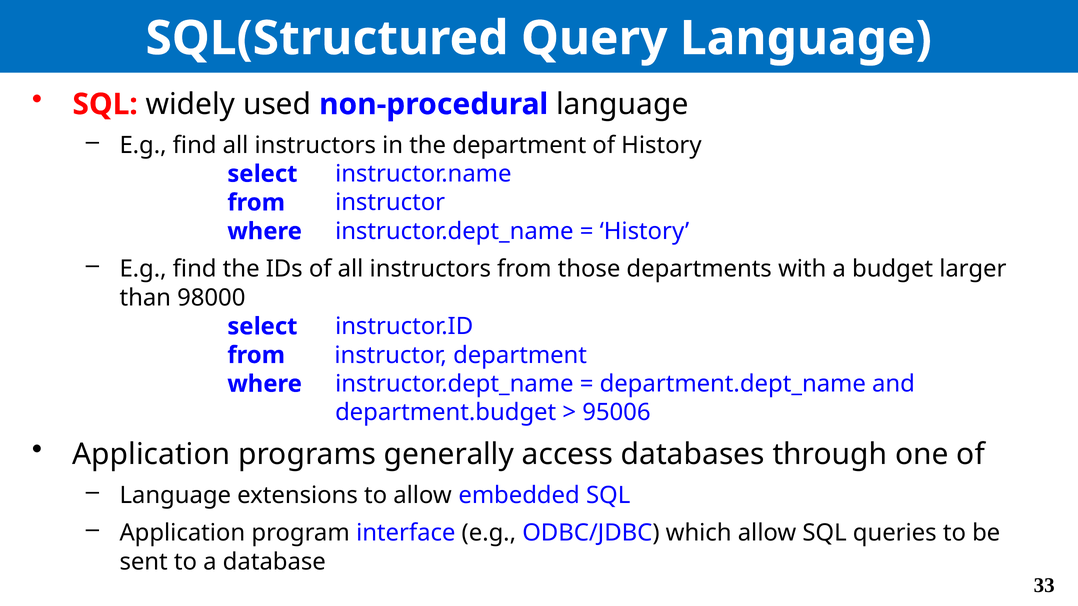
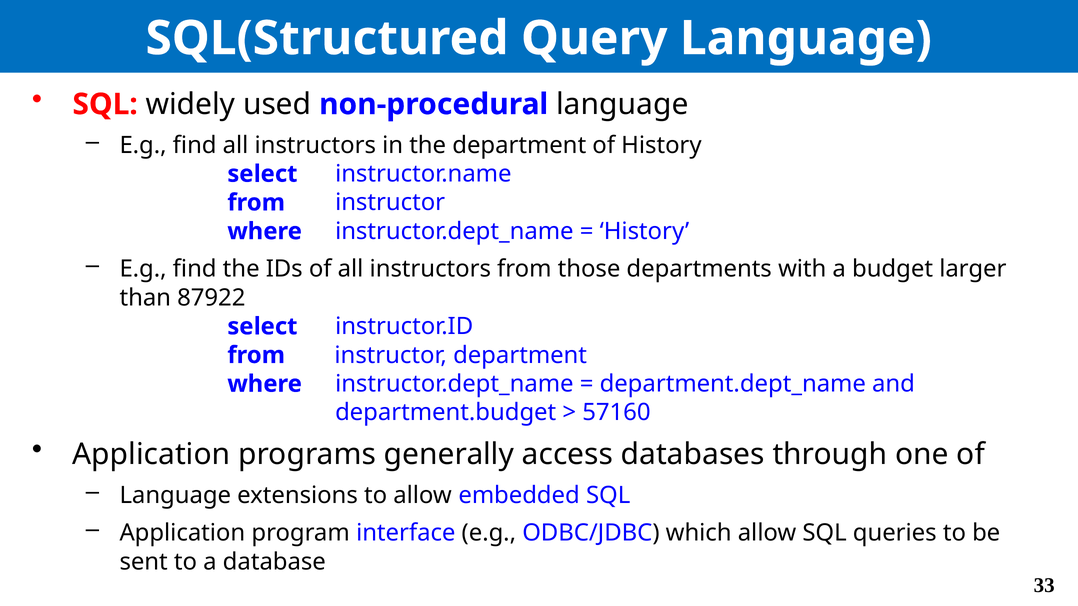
98000: 98000 -> 87922
95006: 95006 -> 57160
